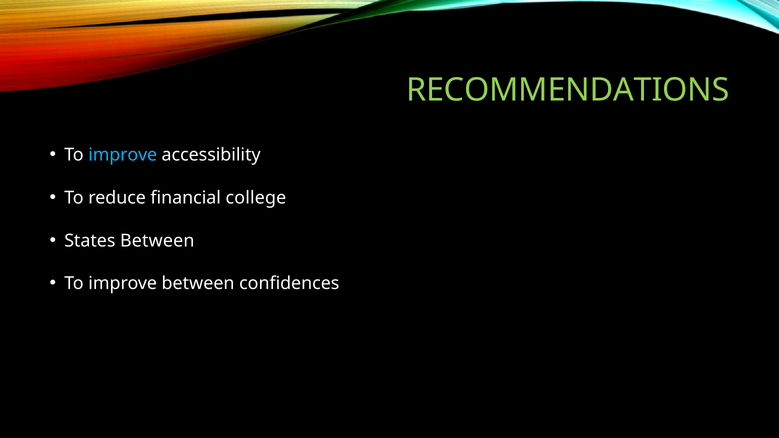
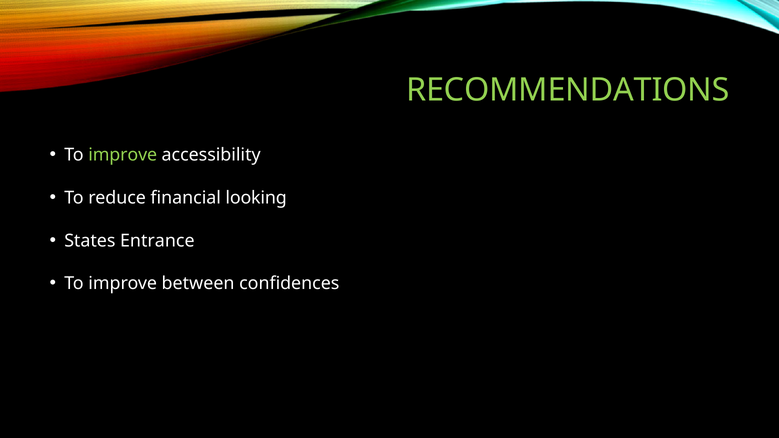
improve at (123, 155) colour: light blue -> light green
college: college -> looking
States Between: Between -> Entrance
